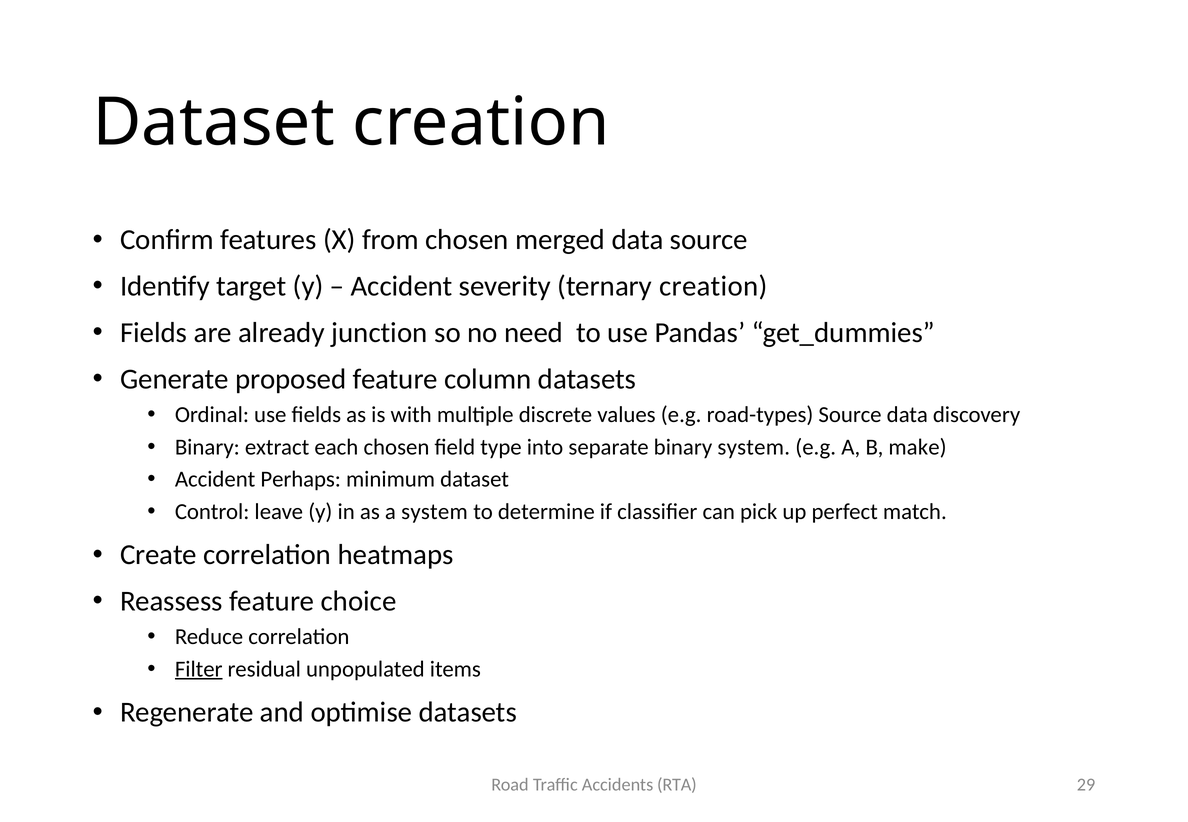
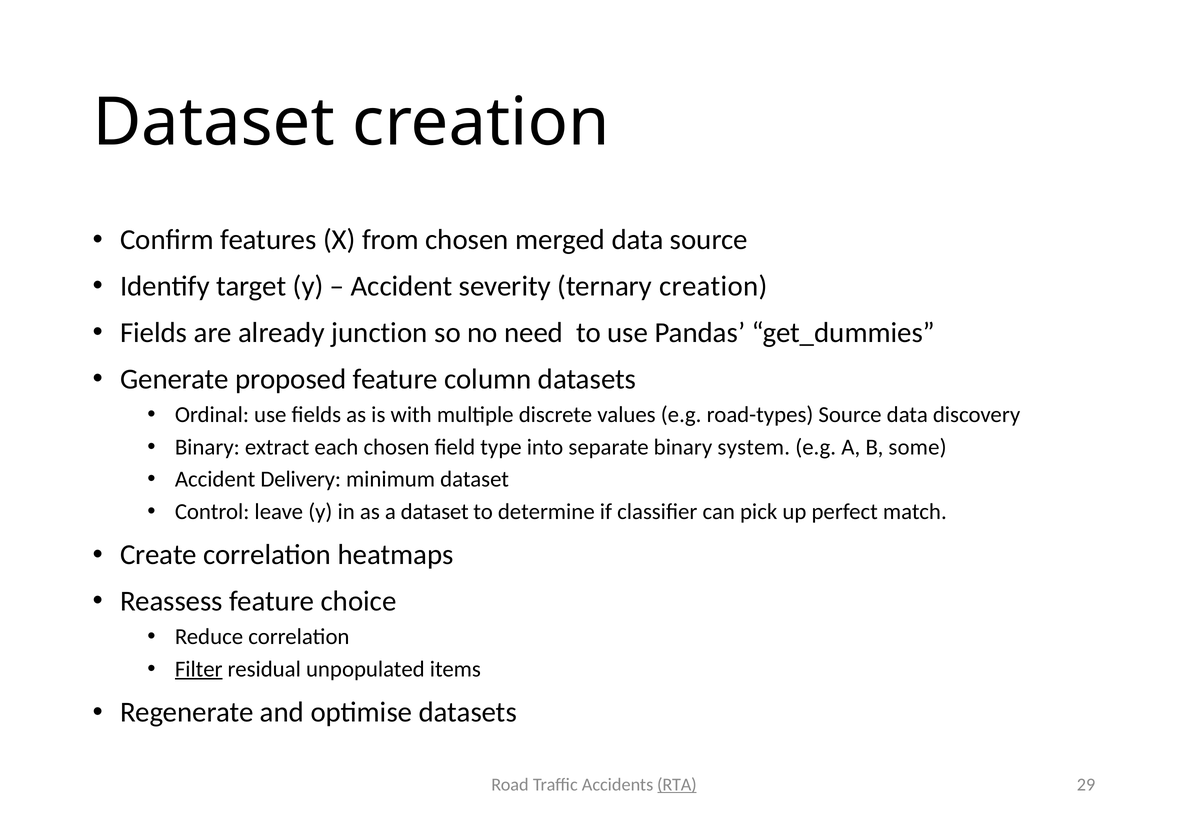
make: make -> some
Perhaps: Perhaps -> Delivery
a system: system -> dataset
RTA underline: none -> present
